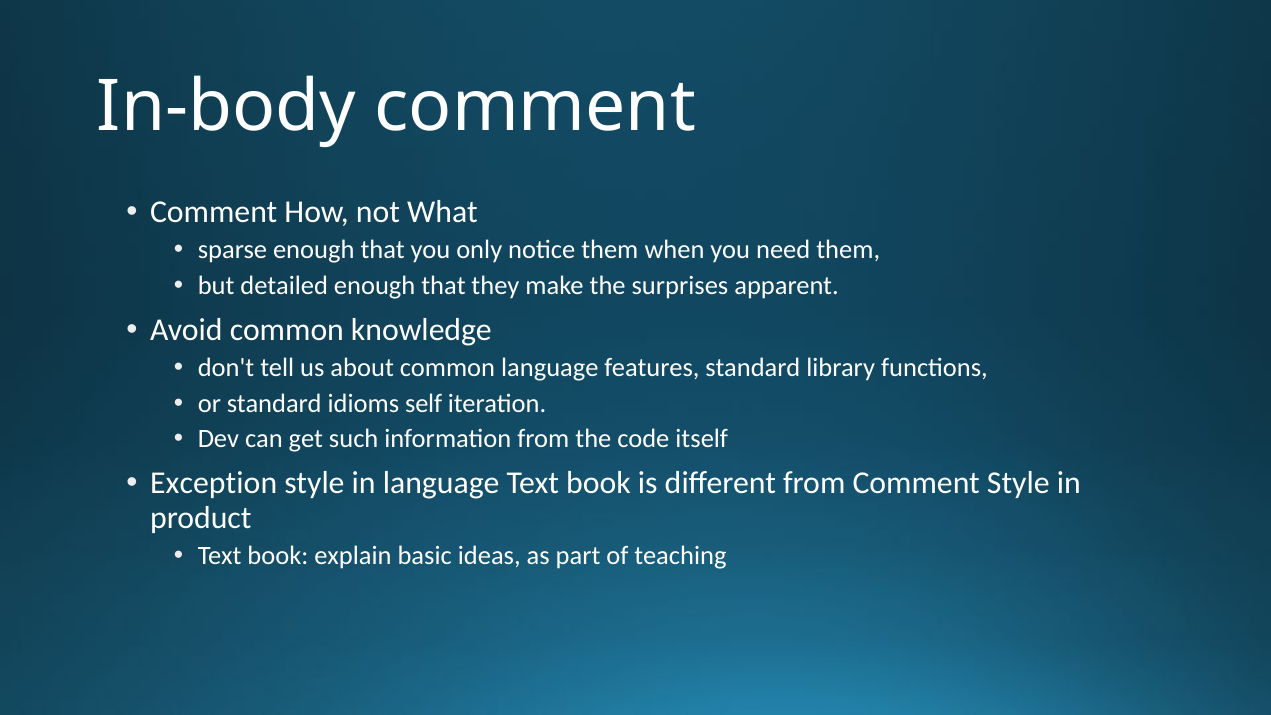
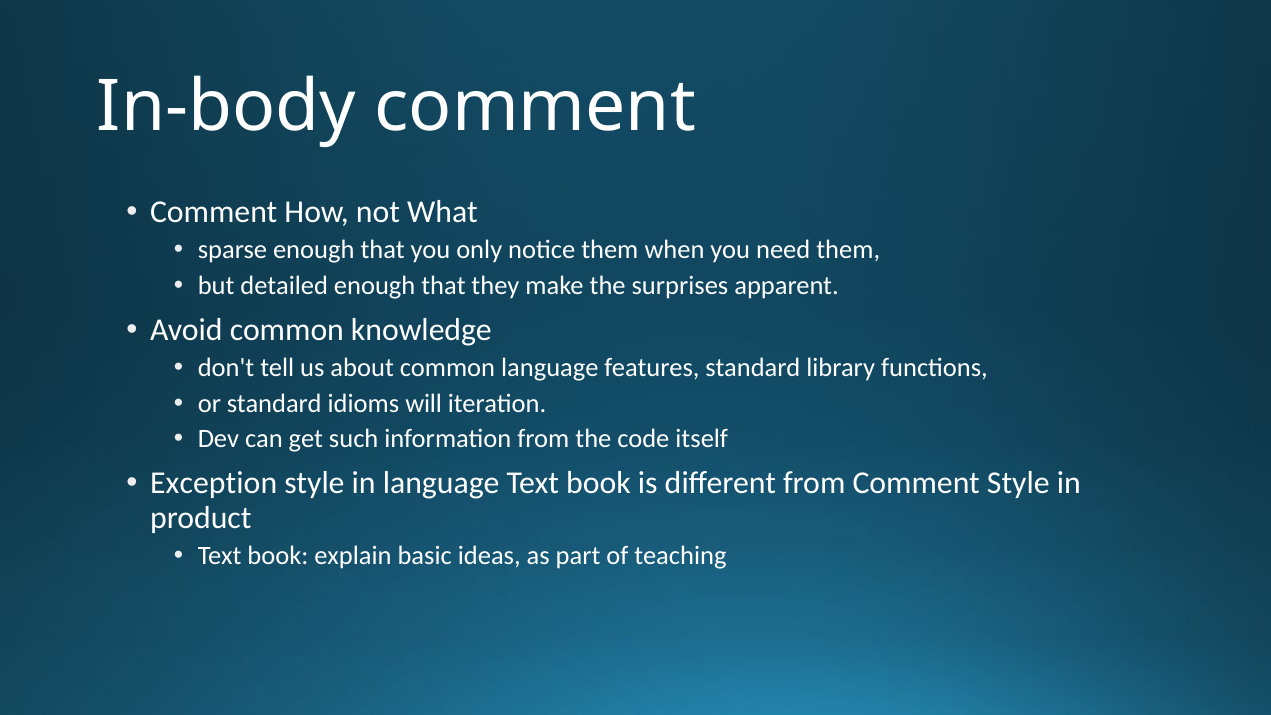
self: self -> will
